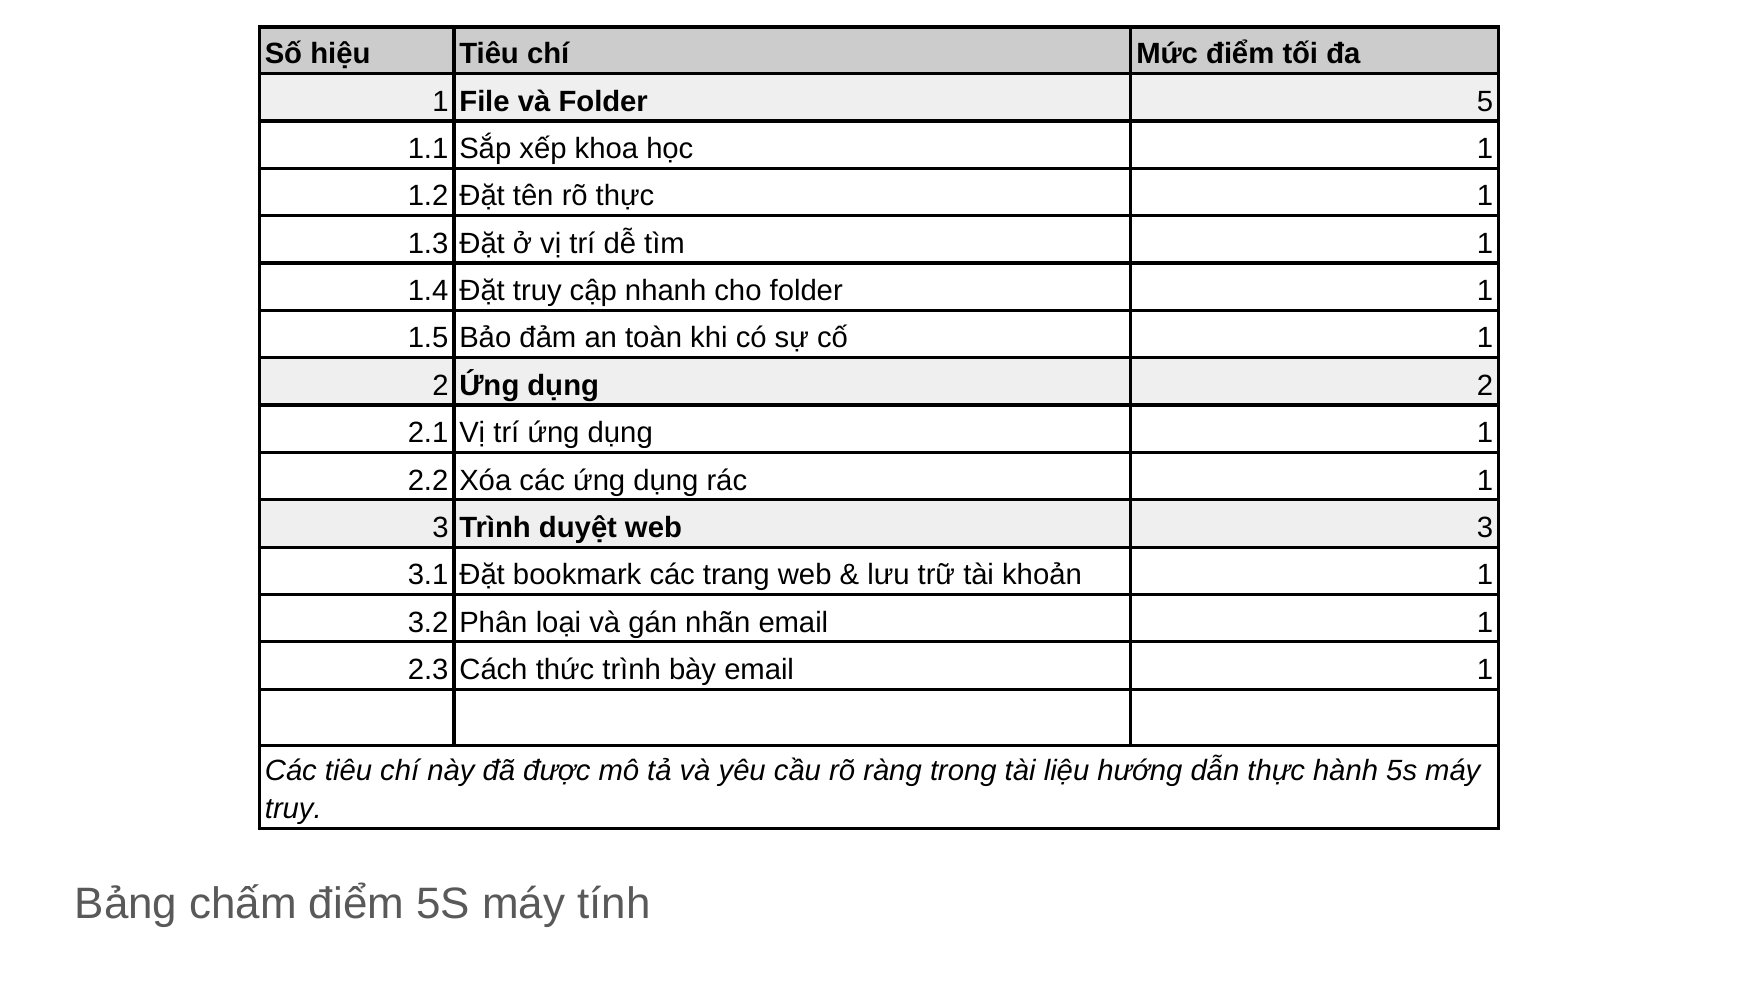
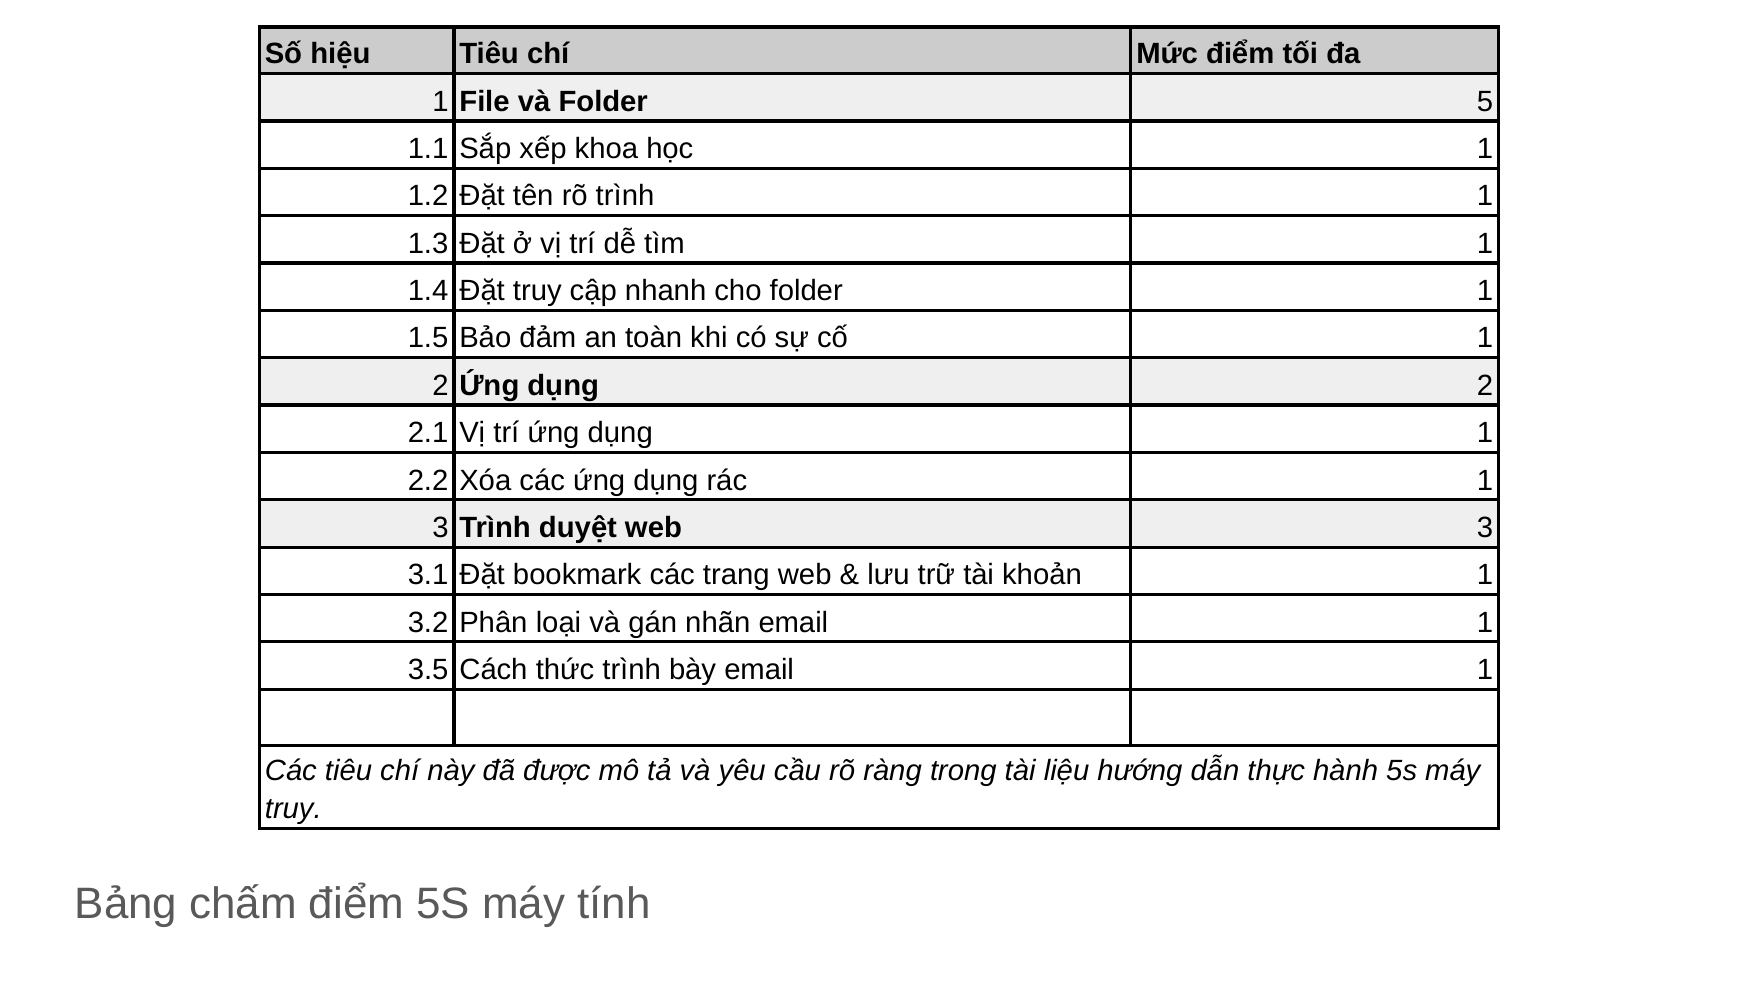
rõ thực: thực -> trình
2.3: 2.3 -> 3.5
